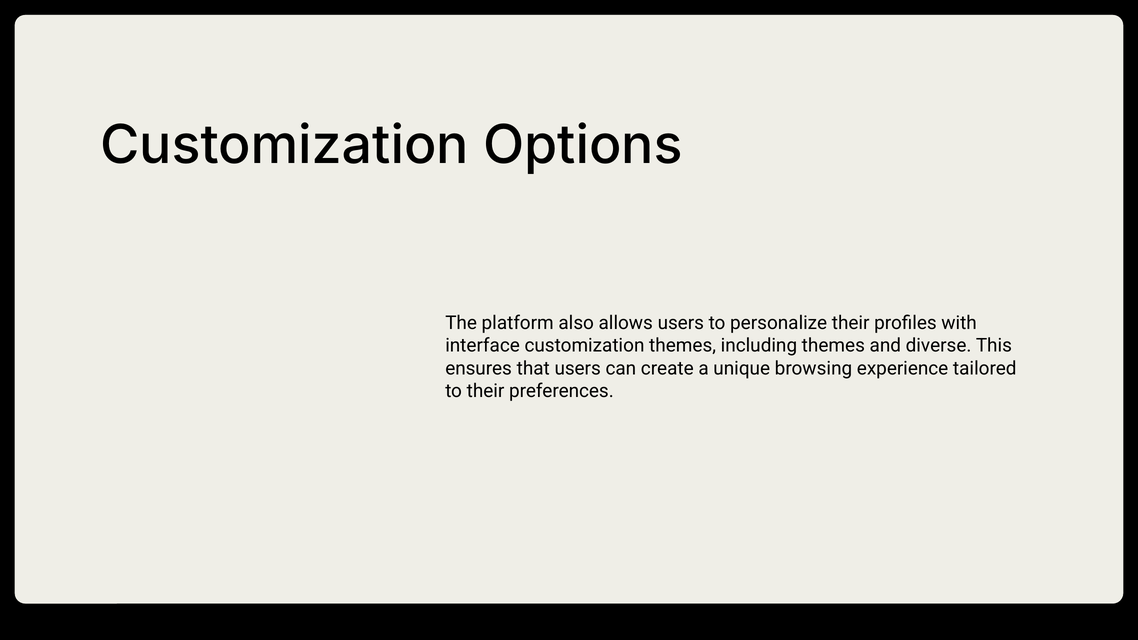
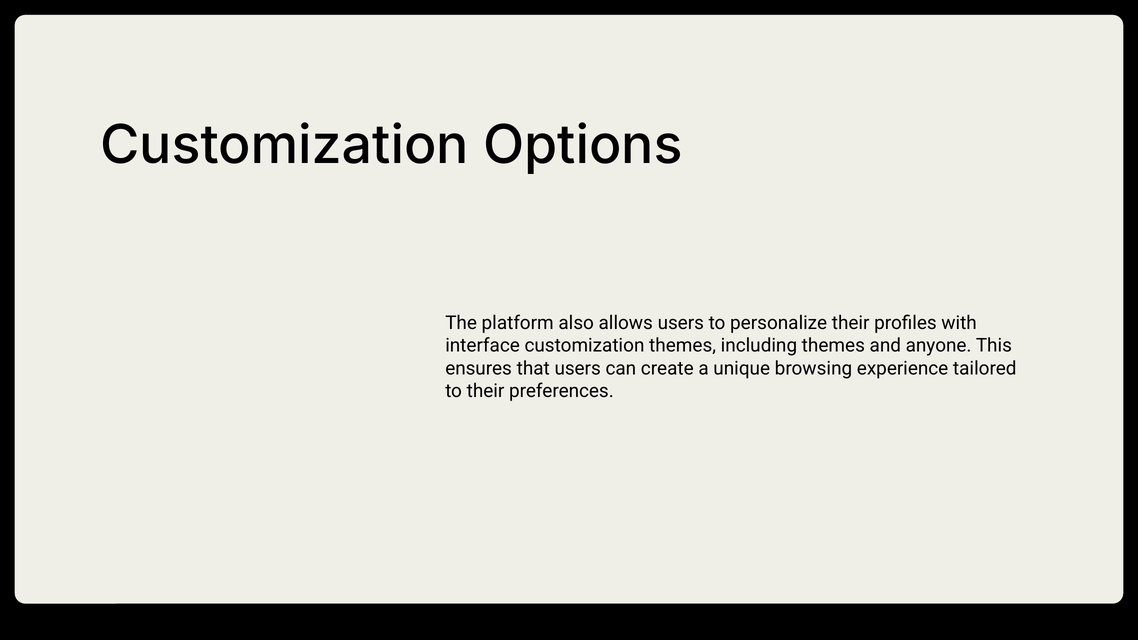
diverse: diverse -> anyone
